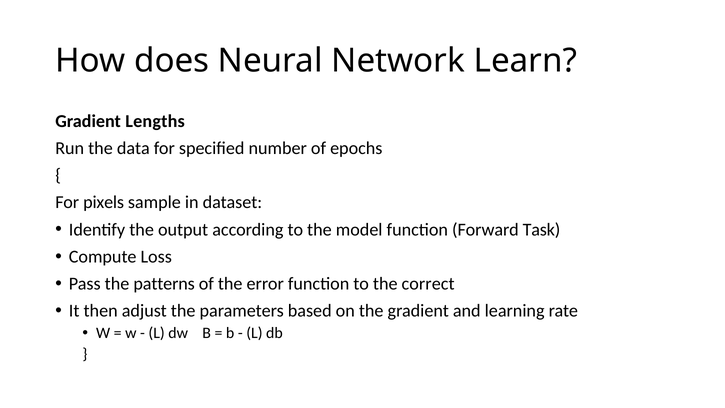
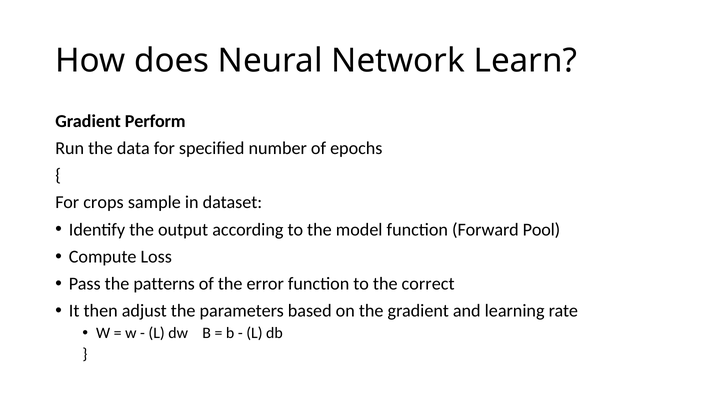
Lengths: Lengths -> Perform
pixels: pixels -> crops
Task: Task -> Pool
